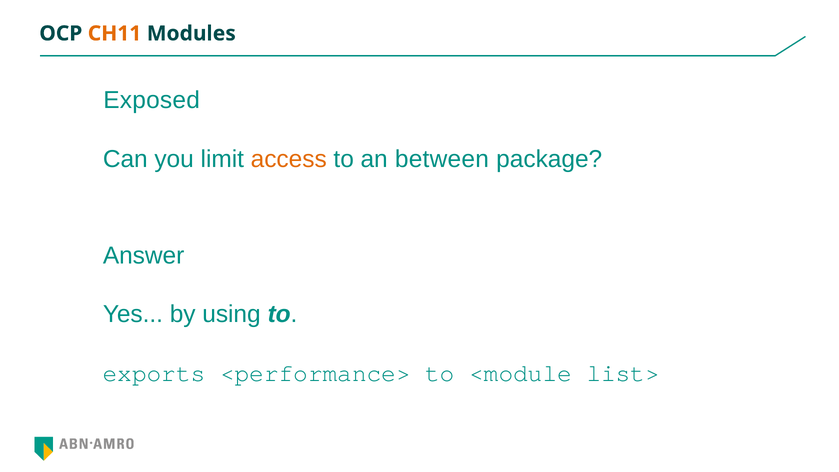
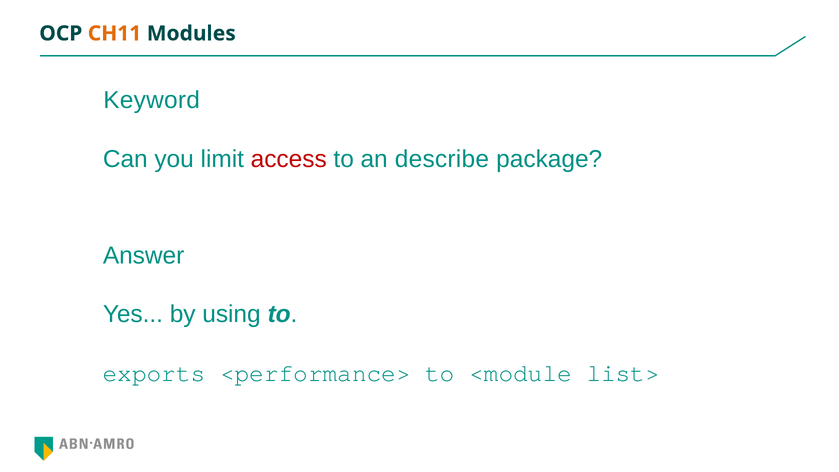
Exposed: Exposed -> Keyword
access colour: orange -> red
between: between -> describe
